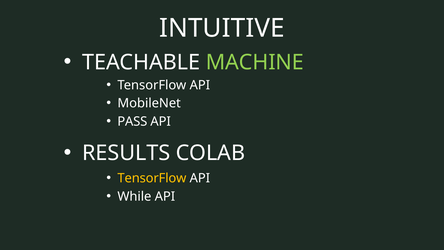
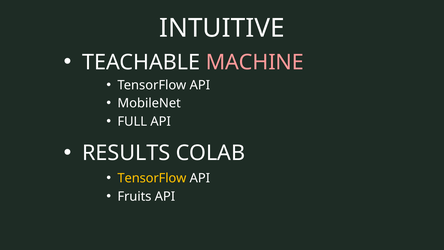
MACHINE colour: light green -> pink
PASS: PASS -> FULL
While: While -> Fruits
